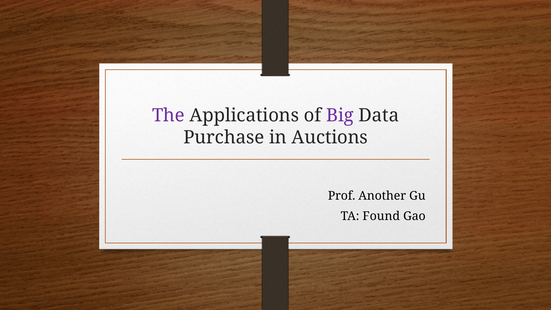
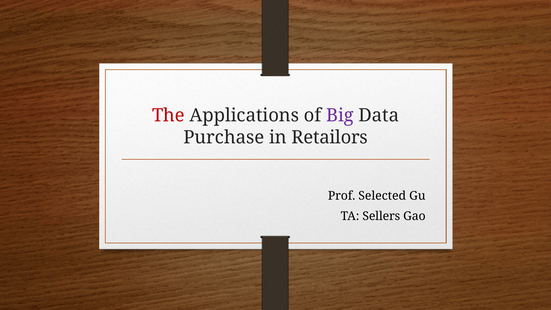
The colour: purple -> red
Auctions: Auctions -> Retailors
Another: Another -> Selected
Found: Found -> Sellers
